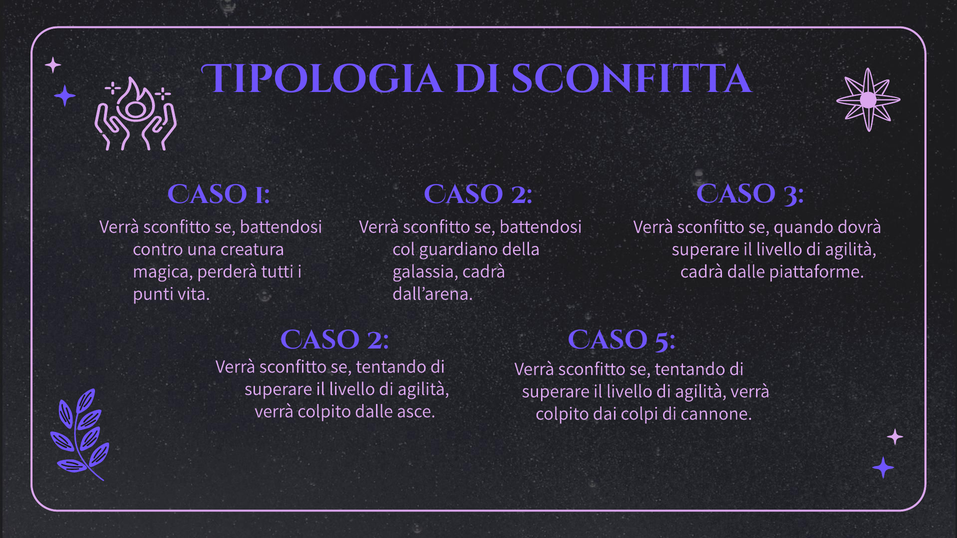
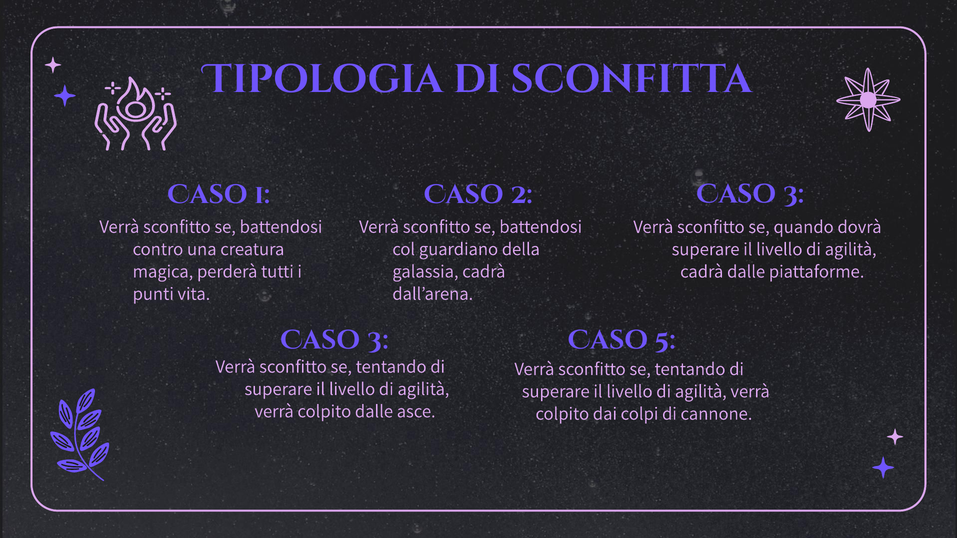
2 at (378, 340): 2 -> 3
